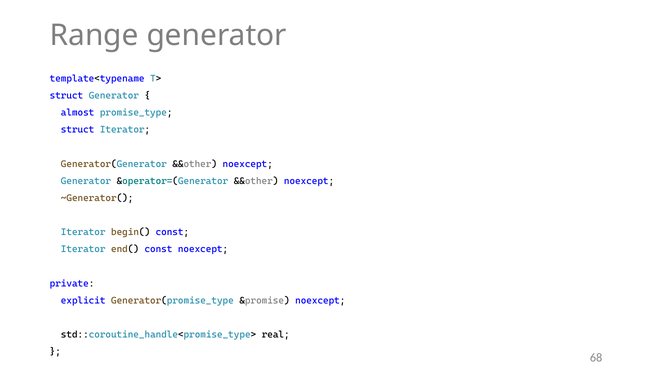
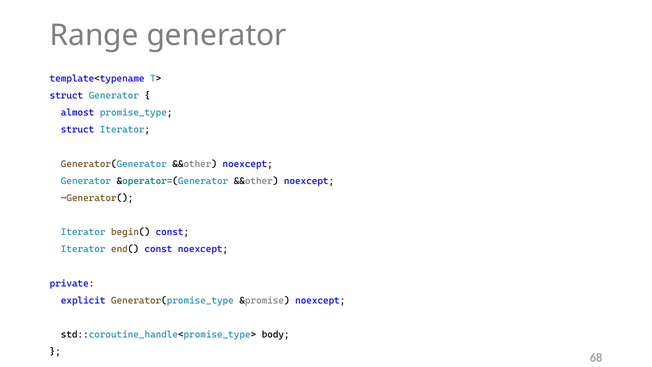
real: real -> body
